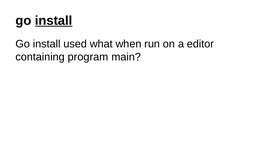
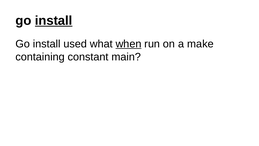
when underline: none -> present
editor: editor -> make
program: program -> constant
